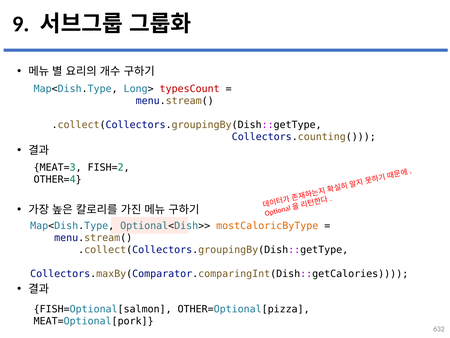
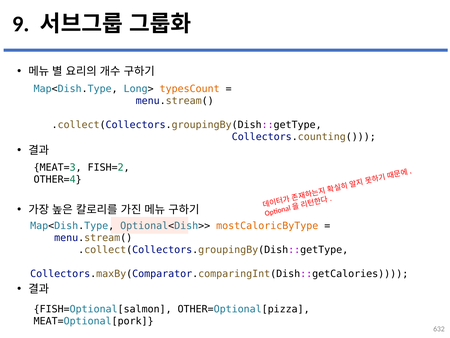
typesCount colour: red -> orange
